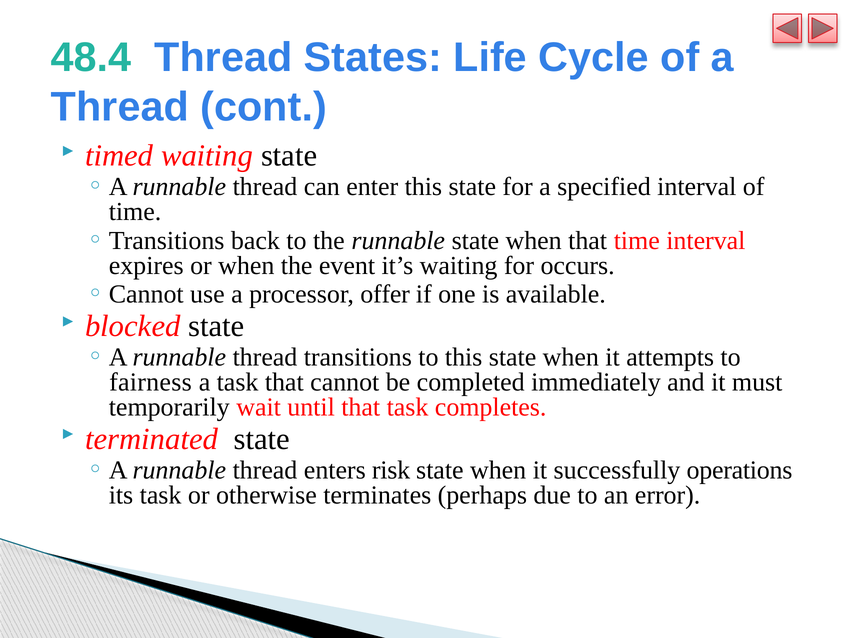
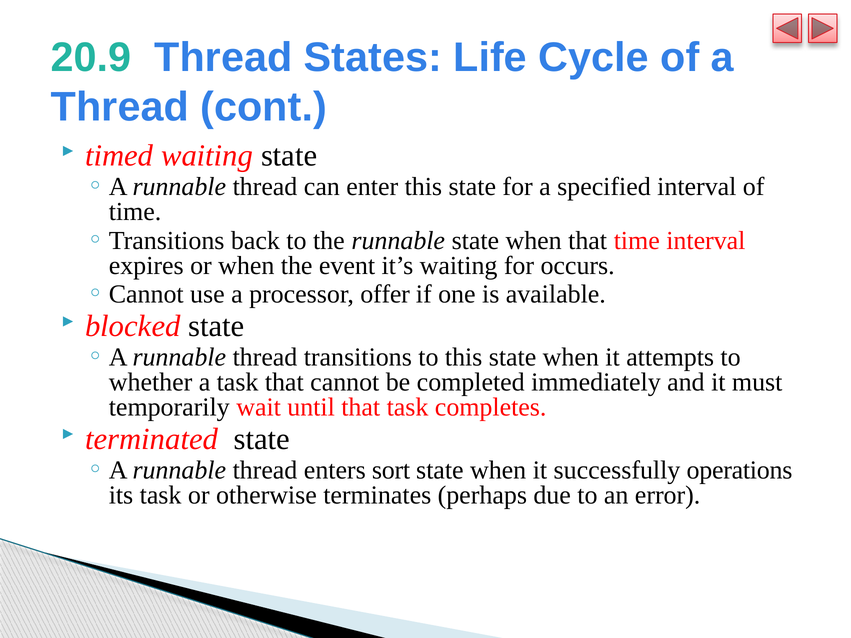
48.4: 48.4 -> 20.9
fairness: fairness -> whether
risk: risk -> sort
